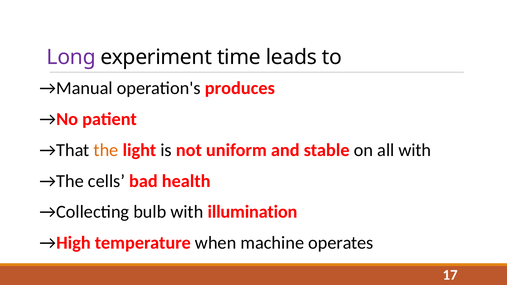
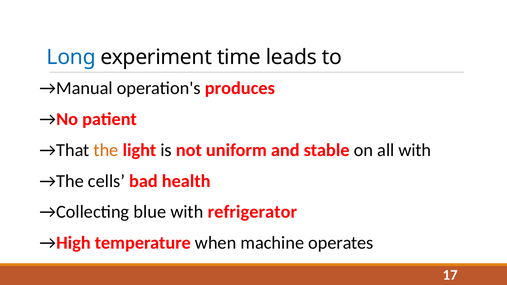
Long colour: purple -> blue
bulb: bulb -> blue
illumination: illumination -> refrigerator
